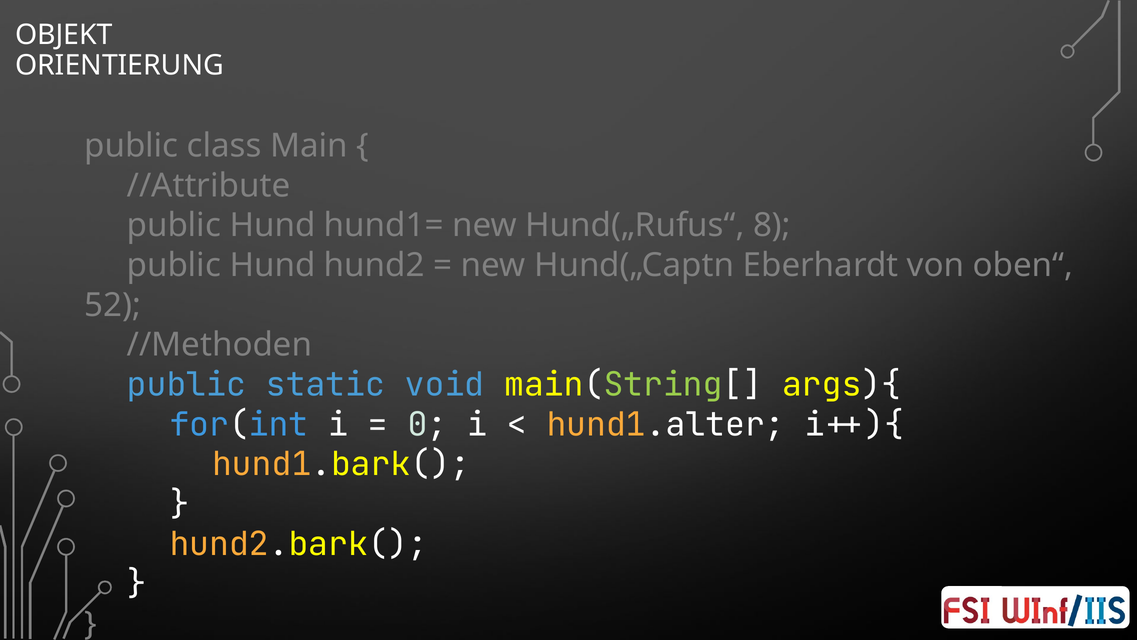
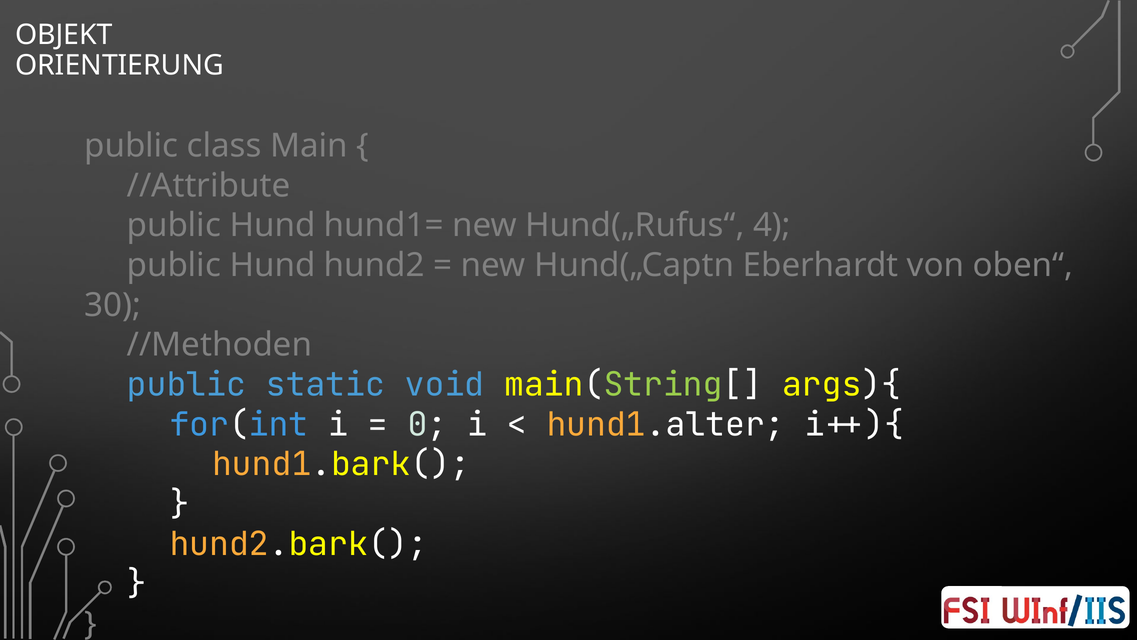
8: 8 -> 4
52: 52 -> 30
